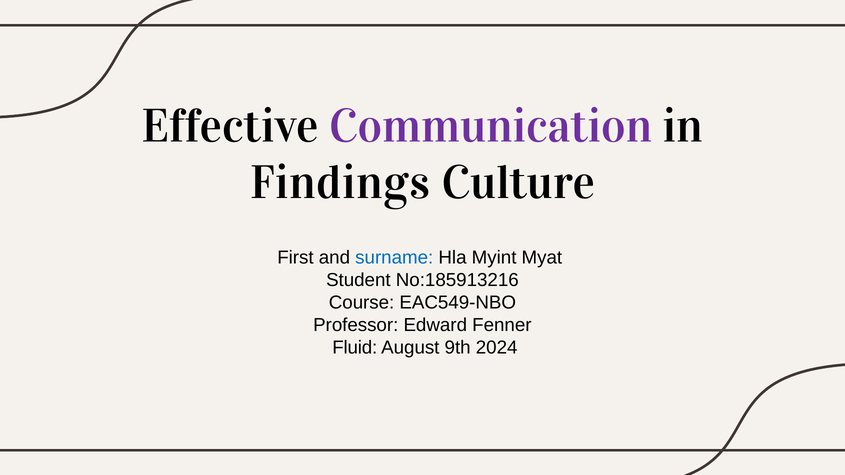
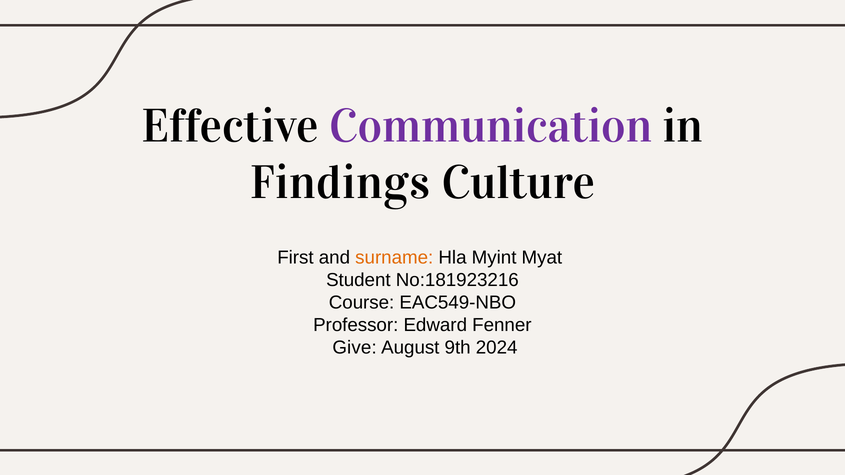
surname colour: blue -> orange
No:185913216: No:185913216 -> No:181923216
Fluid: Fluid -> Give
